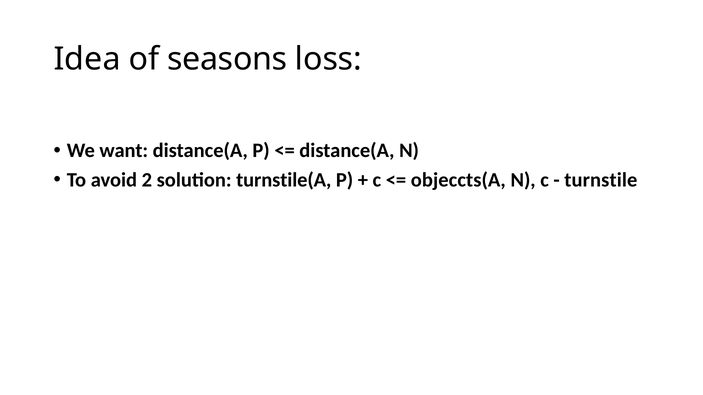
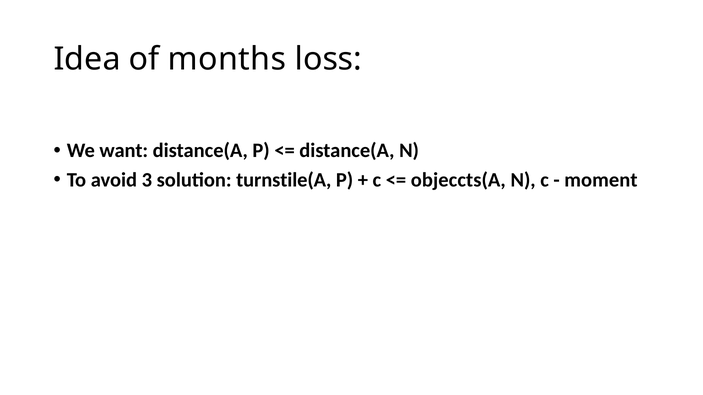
seasons: seasons -> months
2: 2 -> 3
turnstile: turnstile -> moment
